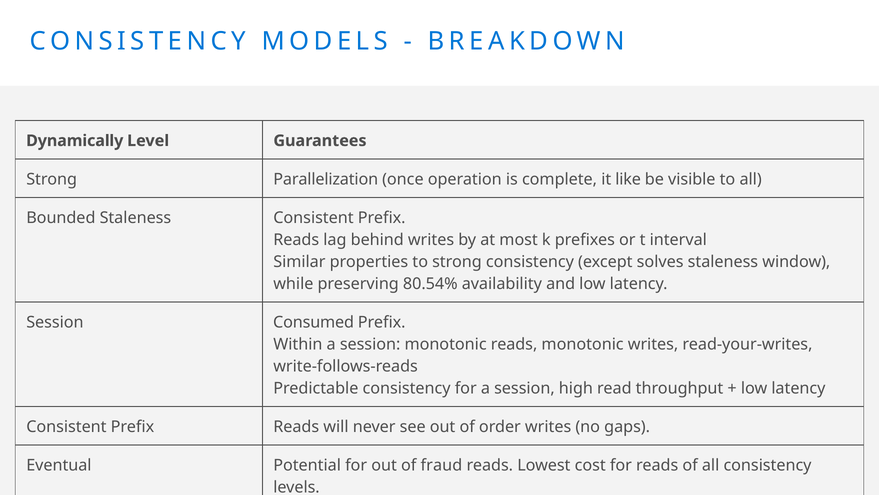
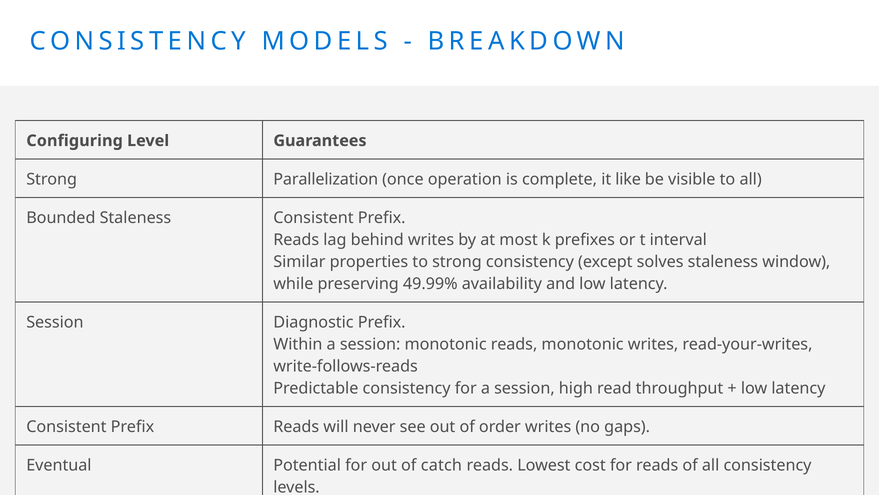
Dynamically: Dynamically -> Configuring
80.54%: 80.54% -> 49.99%
Consumed: Consumed -> Diagnostic
fraud: fraud -> catch
